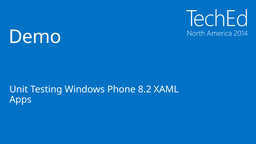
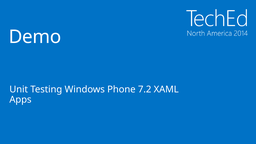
8.2: 8.2 -> 7.2
